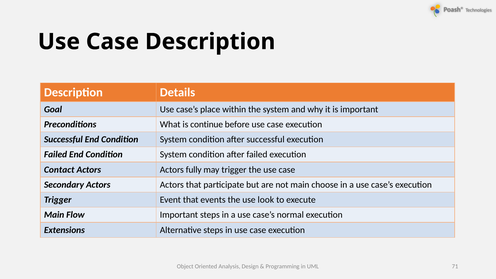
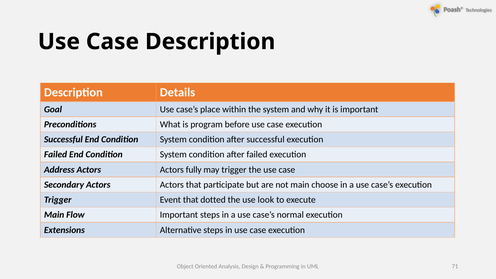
continue: continue -> program
Contact: Contact -> Address
events: events -> dotted
